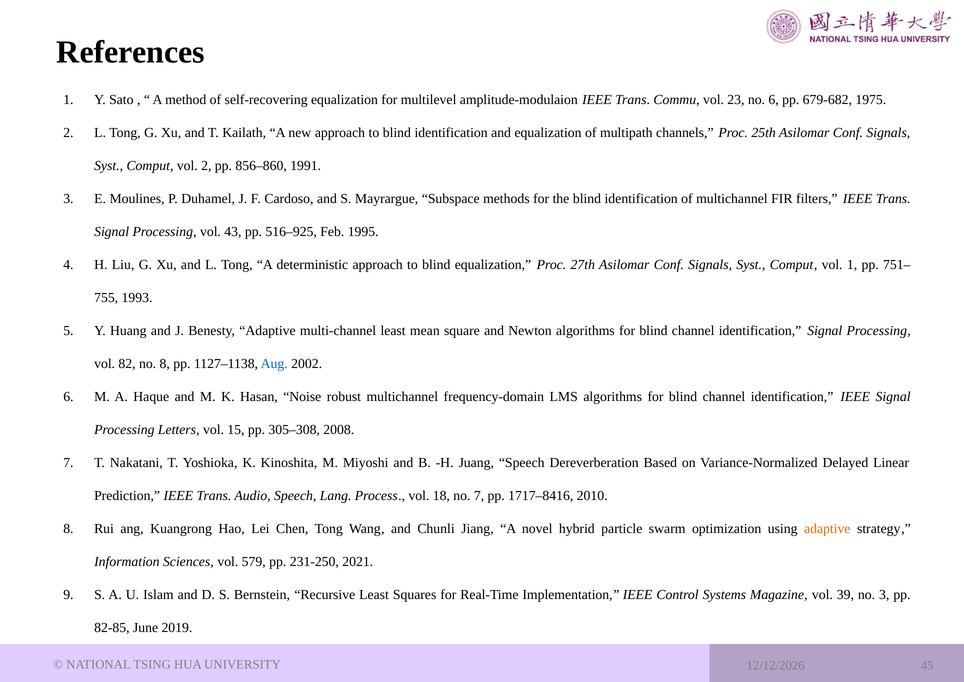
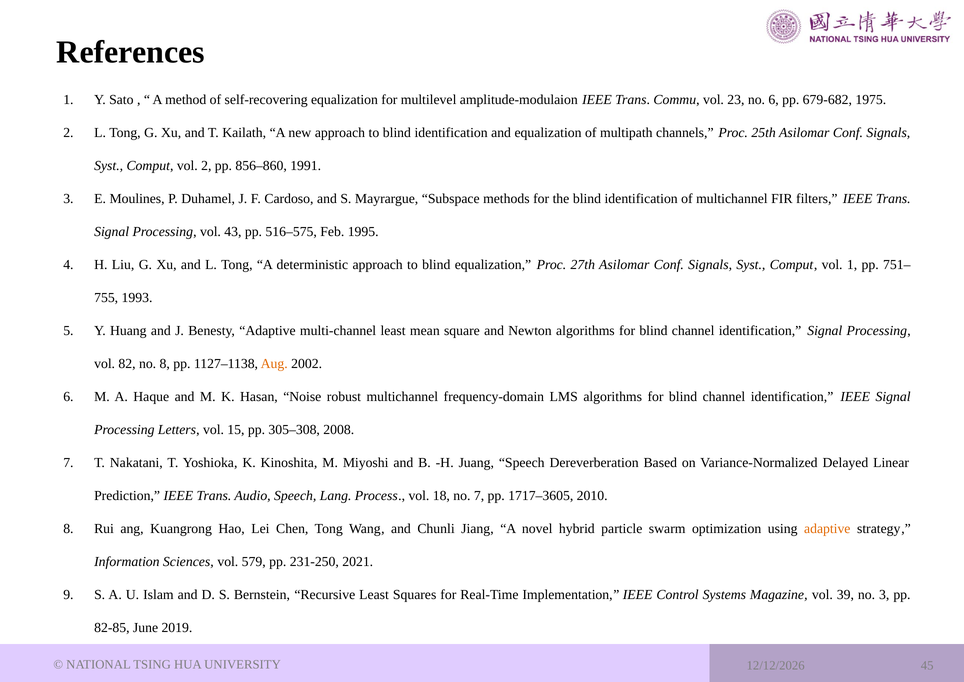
516–925: 516–925 -> 516–575
Aug colour: blue -> orange
1717–8416: 1717–8416 -> 1717–3605
